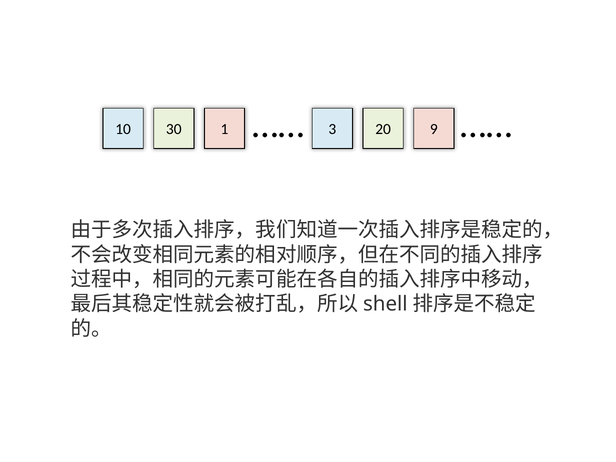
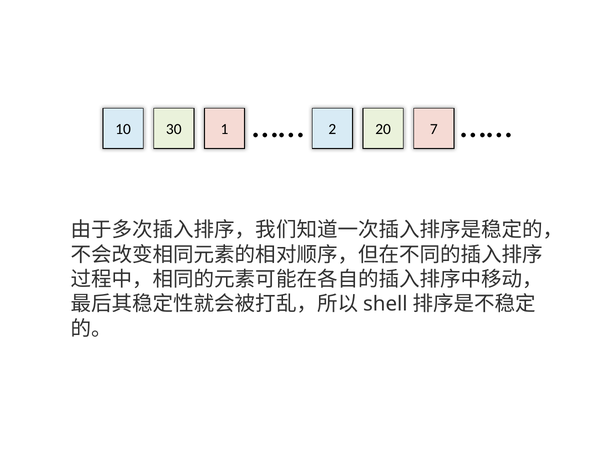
3: 3 -> 2
9: 9 -> 7
